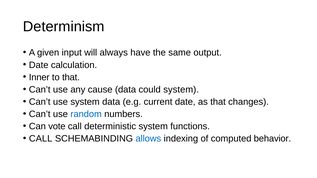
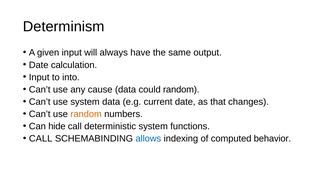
Inner at (39, 77): Inner -> Input
to that: that -> into
could system: system -> random
random at (86, 114) colour: blue -> orange
vote: vote -> hide
